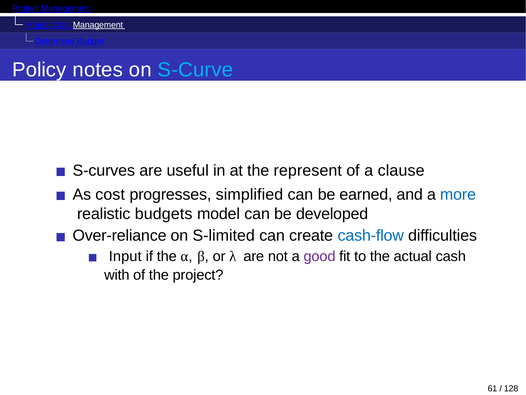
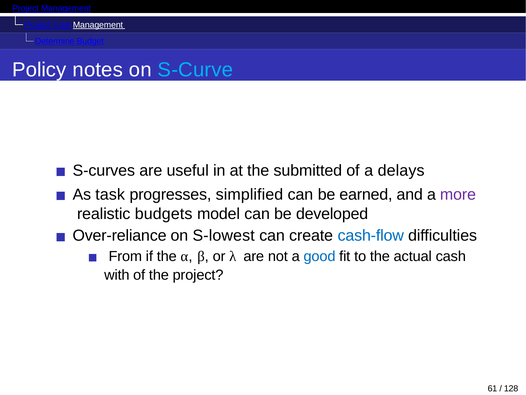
represent: represent -> submitted
clause: clause -> delays
As cost: cost -> task
more colour: blue -> purple
S-limited: S-limited -> S-lowest
Input: Input -> From
good colour: purple -> blue
